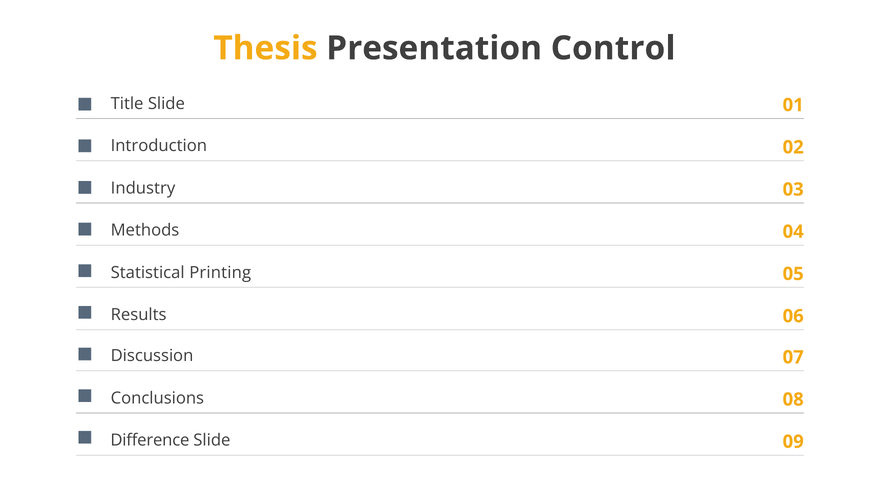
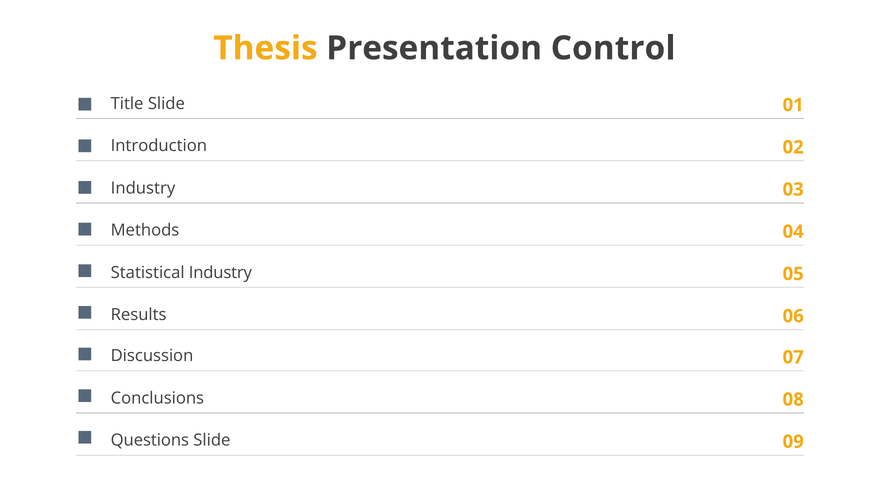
Statistical Printing: Printing -> Industry
Difference: Difference -> Questions
